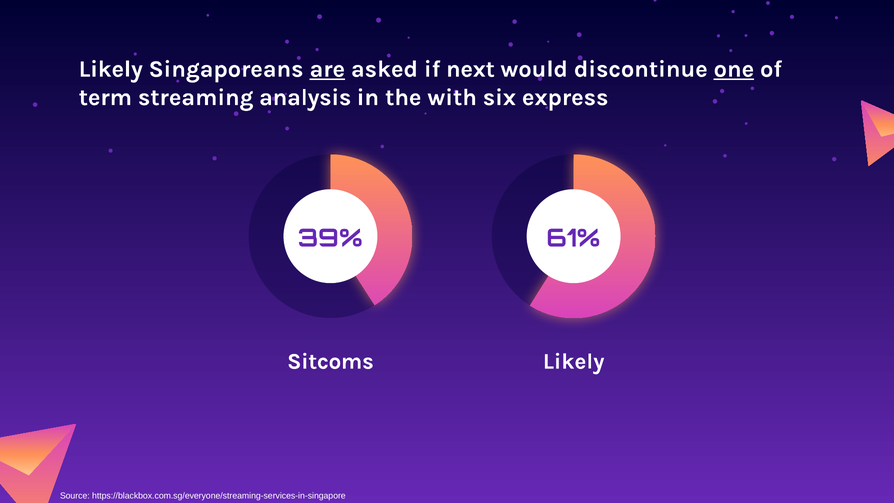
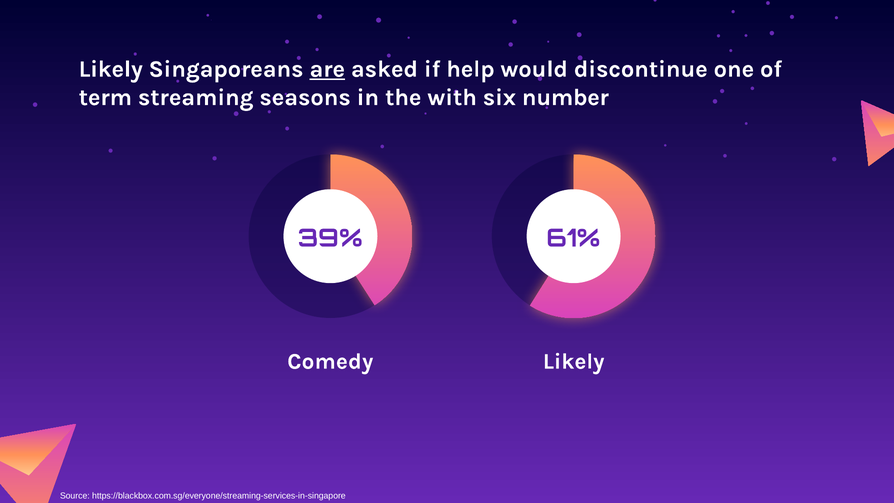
next: next -> help
one underline: present -> none
analysis: analysis -> seasons
express: express -> number
Sitcoms: Sitcoms -> Comedy
